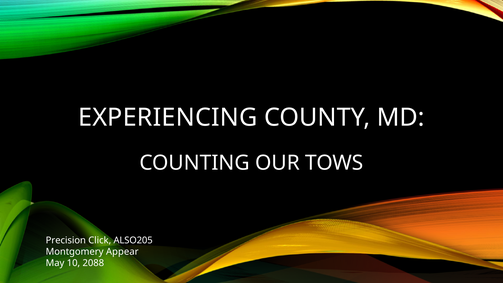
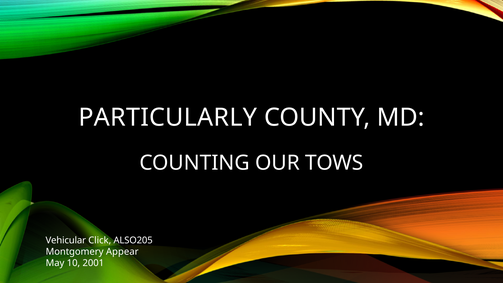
EXPERIENCING: EXPERIENCING -> PARTICULARLY
Precision: Precision -> Vehicular
2088: 2088 -> 2001
